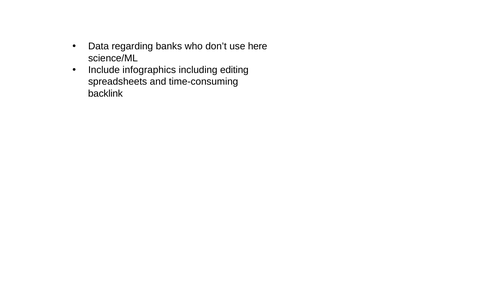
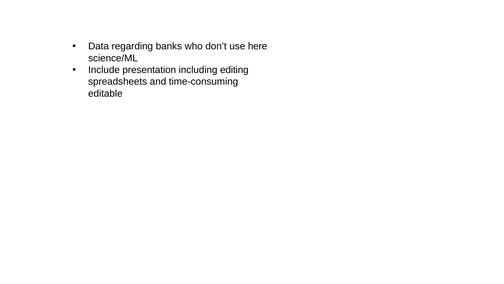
infographics: infographics -> presentation
backlink: backlink -> editable
